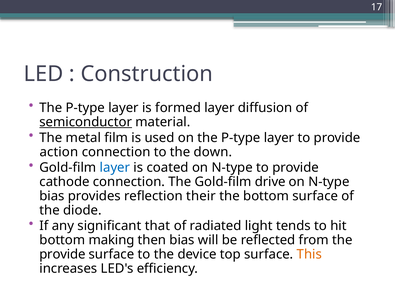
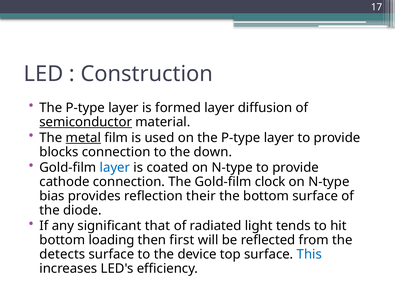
metal underline: none -> present
action: action -> blocks
drive: drive -> clock
making: making -> loading
then bias: bias -> first
provide at (62, 255): provide -> detects
This colour: orange -> blue
